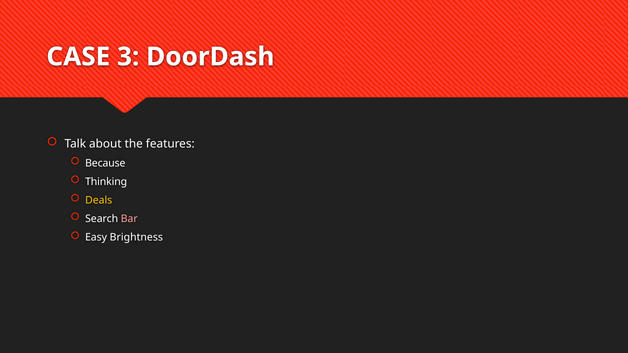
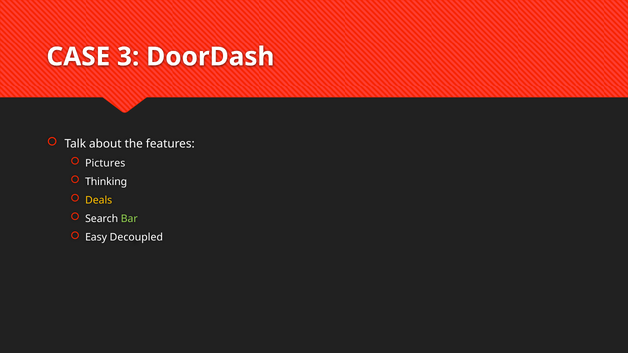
Because: Because -> Pictures
Bar colour: pink -> light green
Brightness: Brightness -> Decoupled
